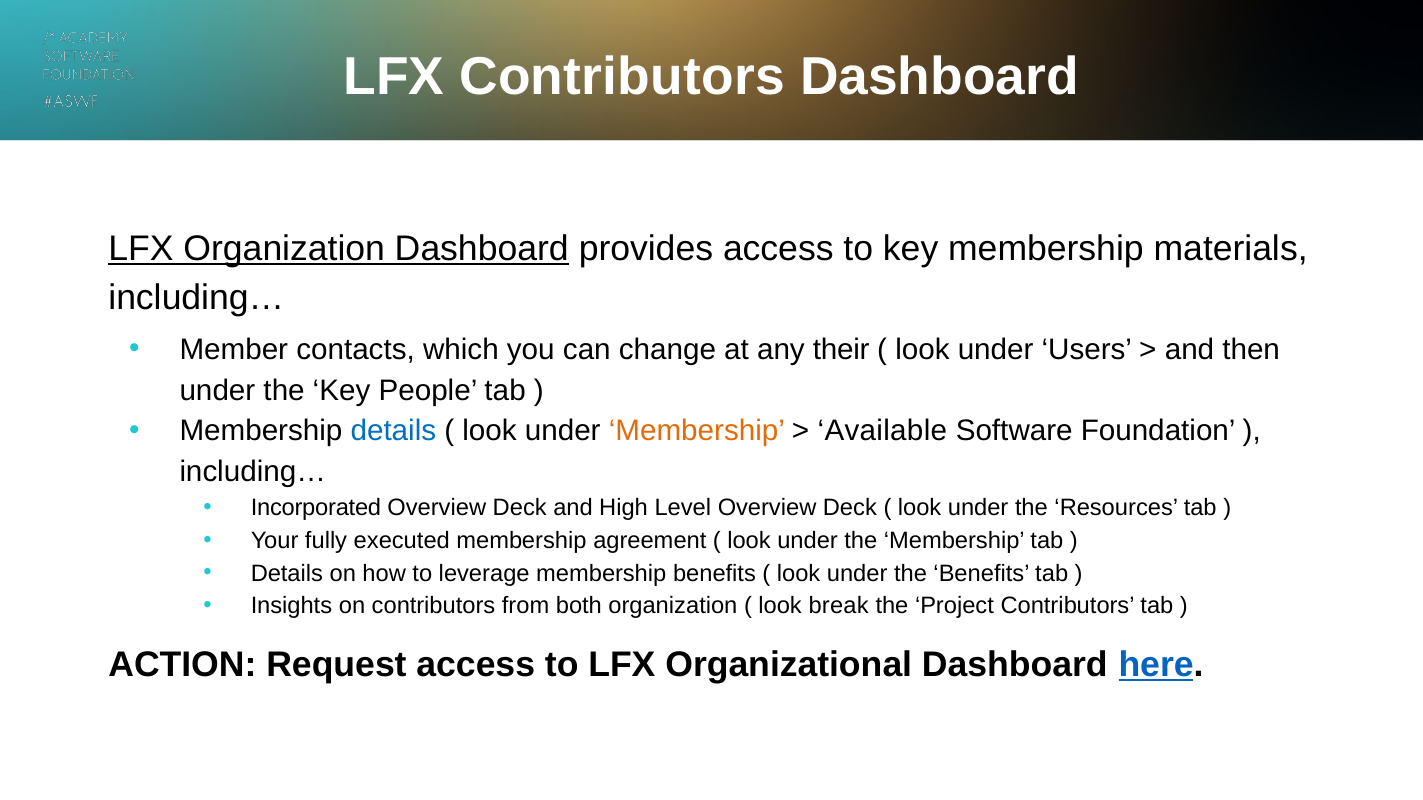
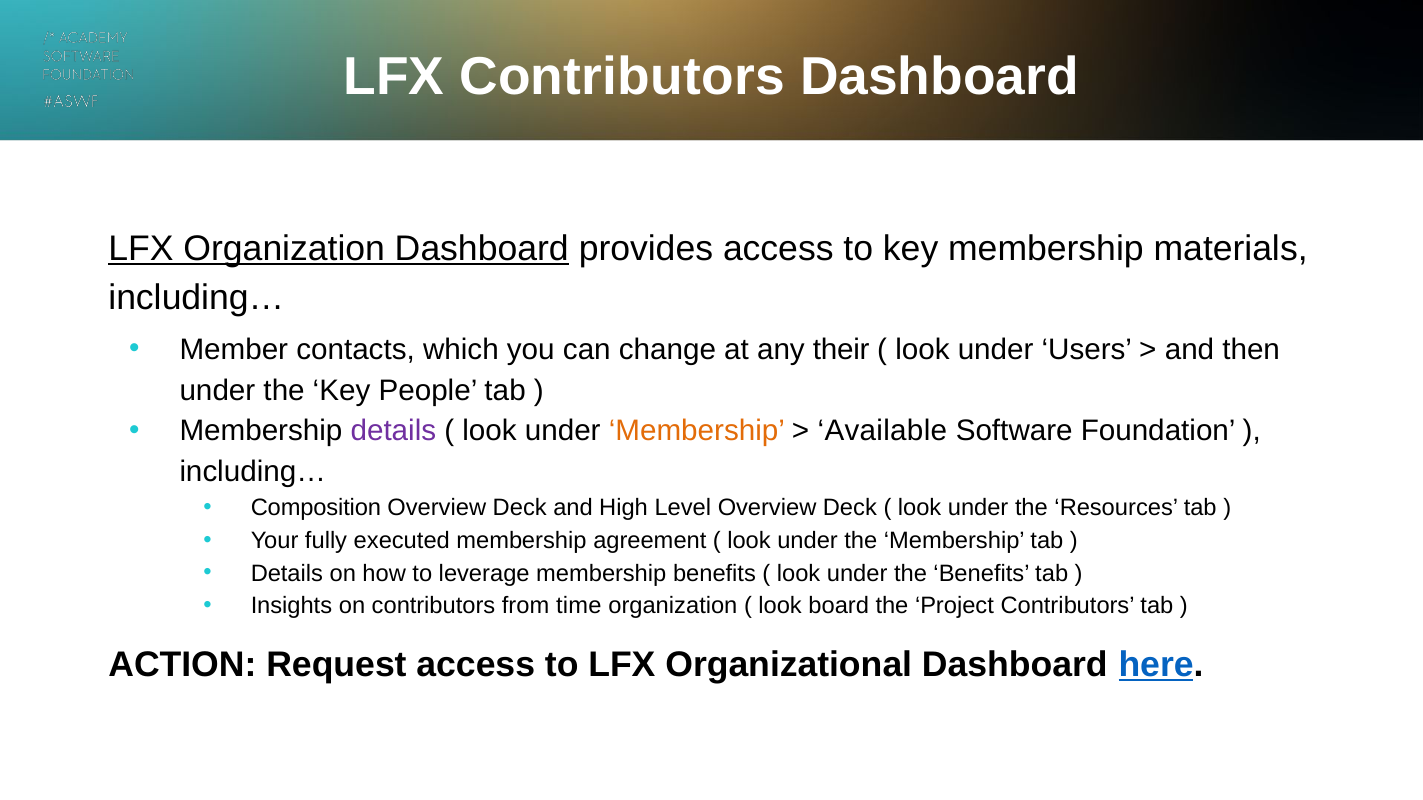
details at (393, 431) colour: blue -> purple
Incorporated: Incorporated -> Composition
both: both -> time
break: break -> board
